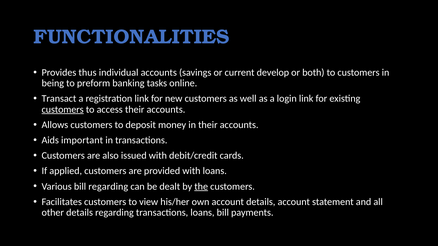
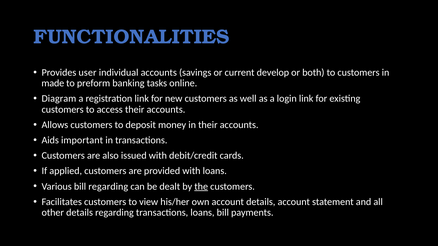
thus: thus -> user
being: being -> made
Transact: Transact -> Diagram
customers at (63, 110) underline: present -> none
